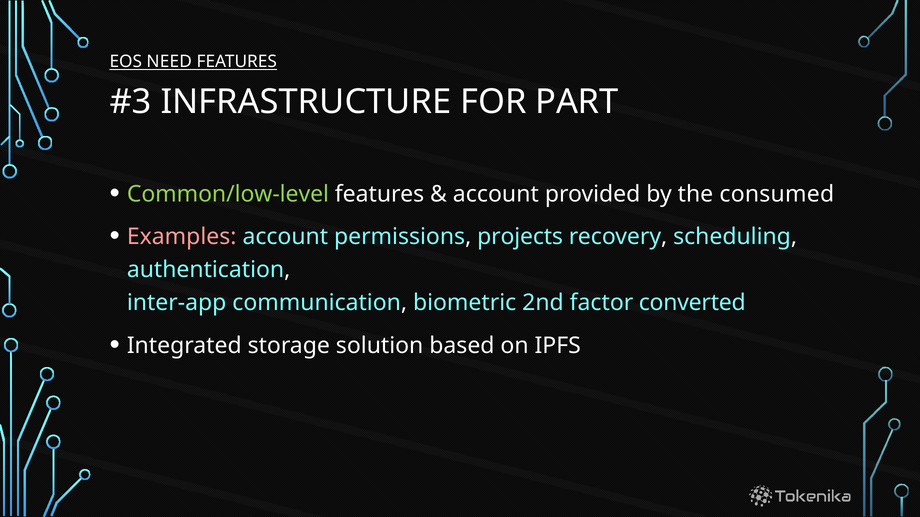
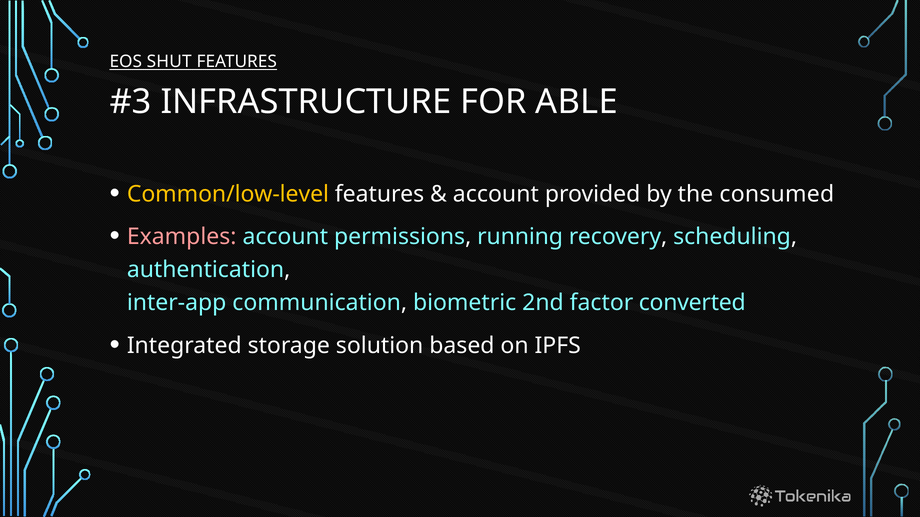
NEED: NEED -> SHUT
PART: PART -> ABLE
Common/low-level colour: light green -> yellow
projects: projects -> running
